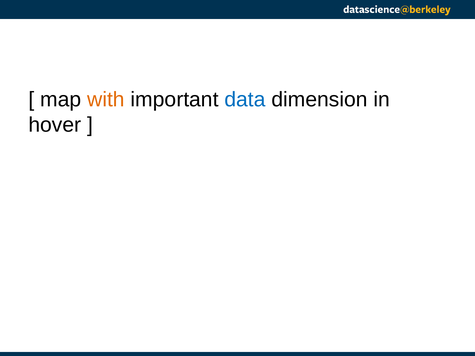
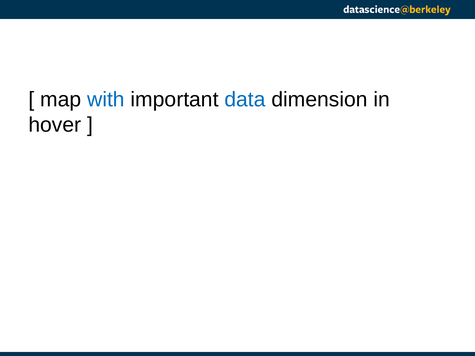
with colour: orange -> blue
